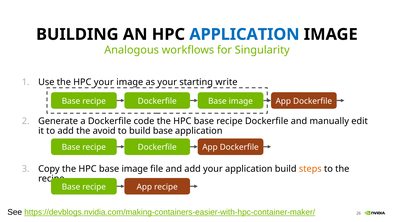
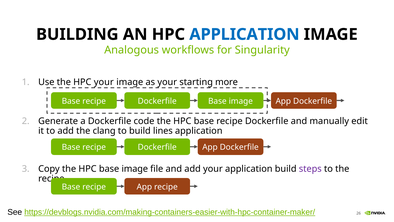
write: write -> more
avoid: avoid -> clang
build base: base -> lines
steps colour: orange -> purple
